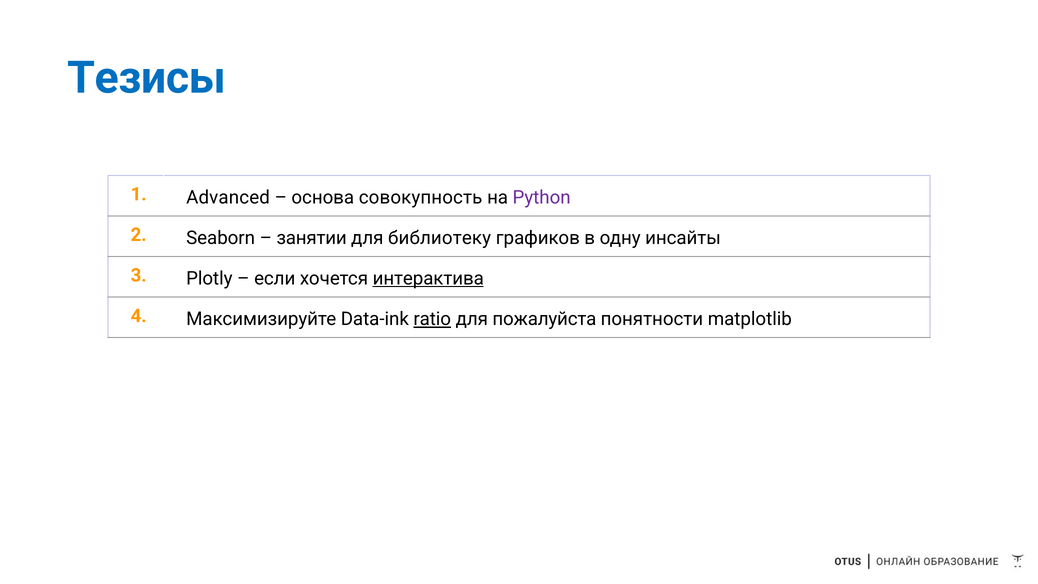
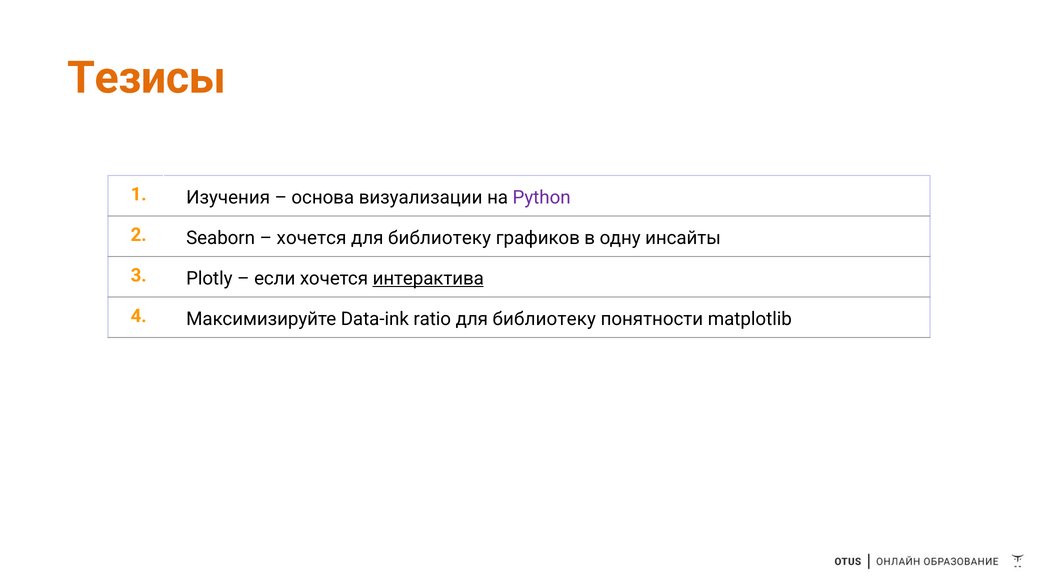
Тезисы colour: blue -> orange
Advanced: Advanced -> Изучения
совокупность: совокупность -> визуализации
занятии at (312, 238): занятии -> хочется
ratio underline: present -> none
пожалуйста at (544, 319): пожалуйста -> библиотеку
